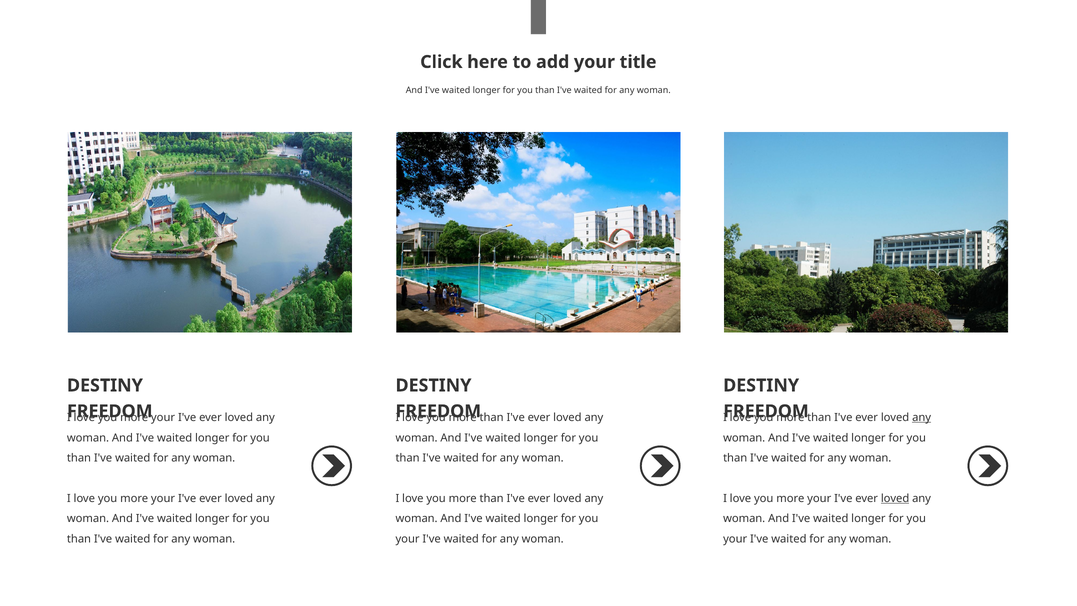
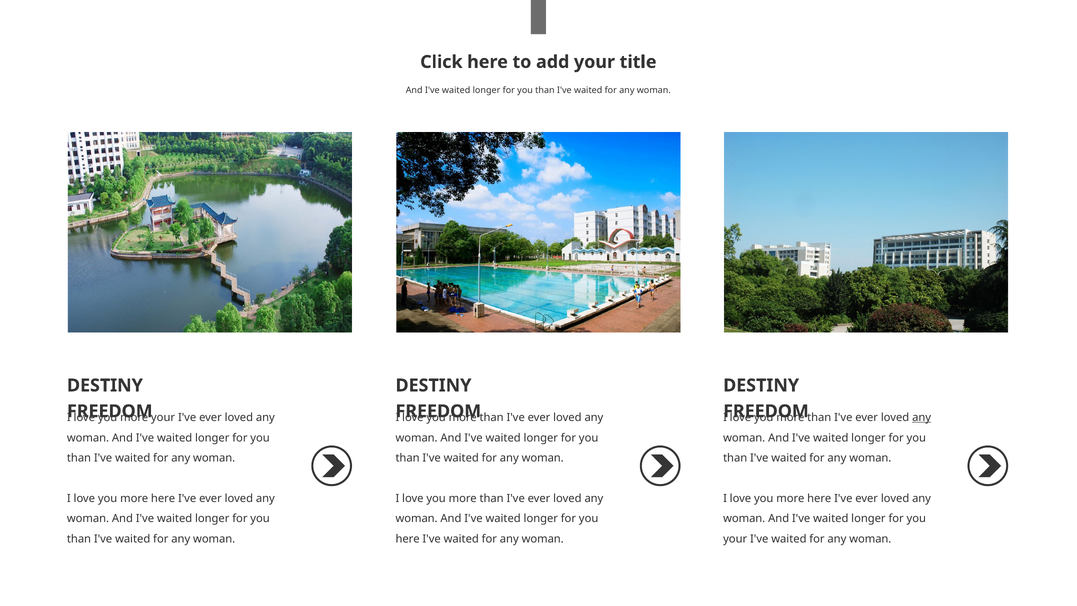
your at (163, 498): your -> here
your at (819, 498): your -> here
loved at (895, 498) underline: present -> none
your at (408, 539): your -> here
